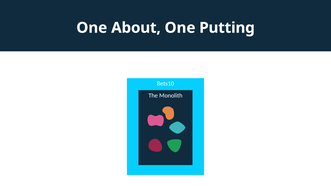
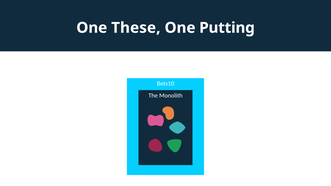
About: About -> These
